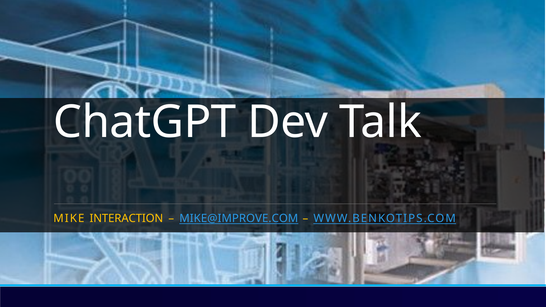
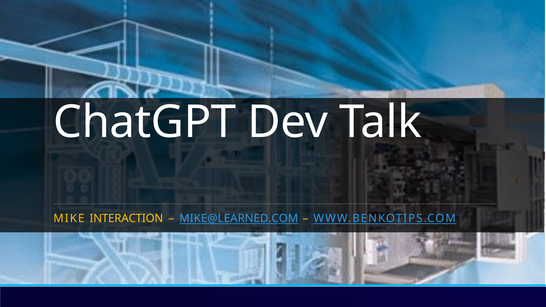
MIKE@IMPROVE.COM: MIKE@IMPROVE.COM -> MIKE@LEARNED.COM
